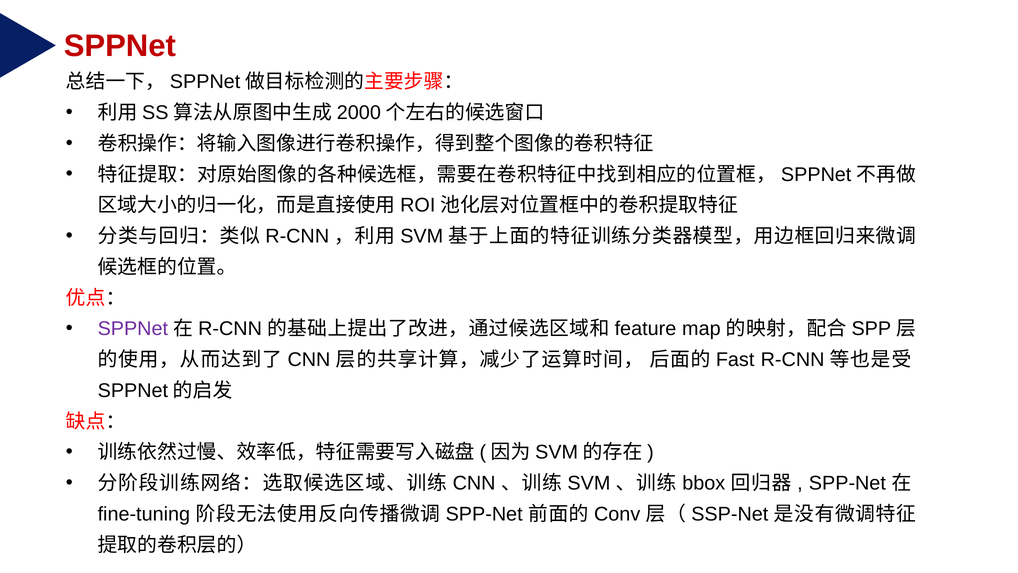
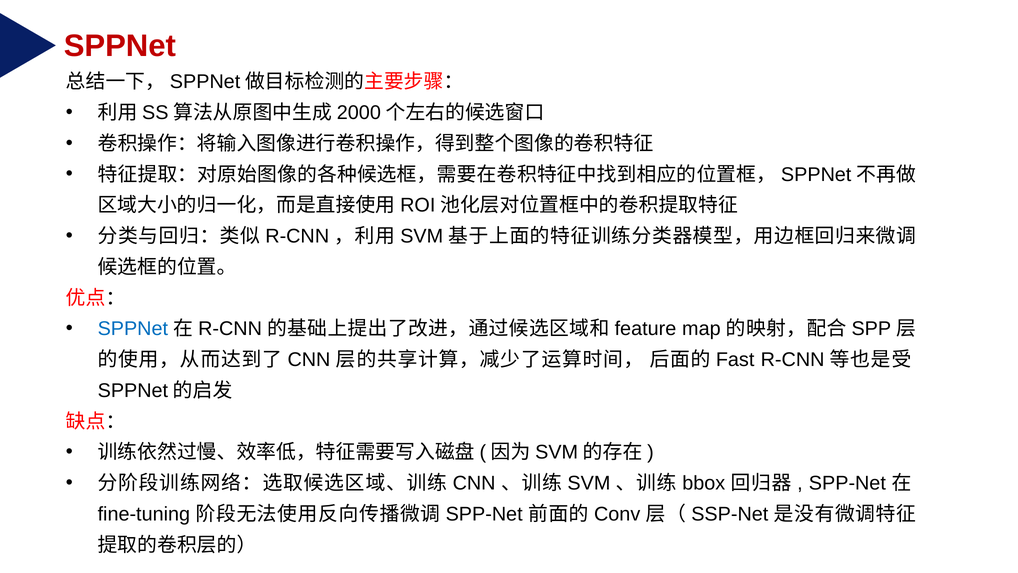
SPPNet at (133, 329) colour: purple -> blue
